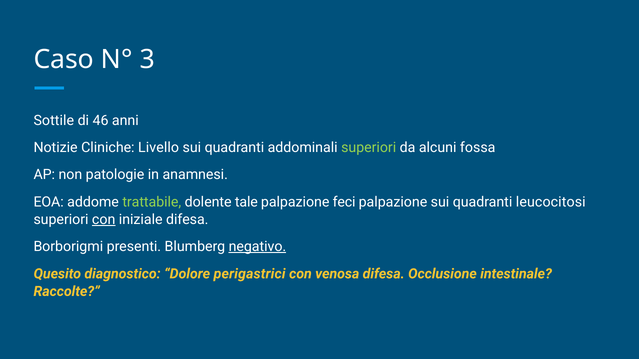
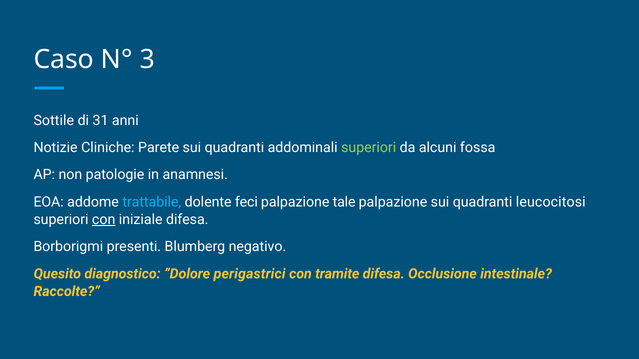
46: 46 -> 31
Livello: Livello -> Parete
trattabile colour: light green -> light blue
tale: tale -> feci
feci: feci -> tale
negativo underline: present -> none
venosa: venosa -> tramite
